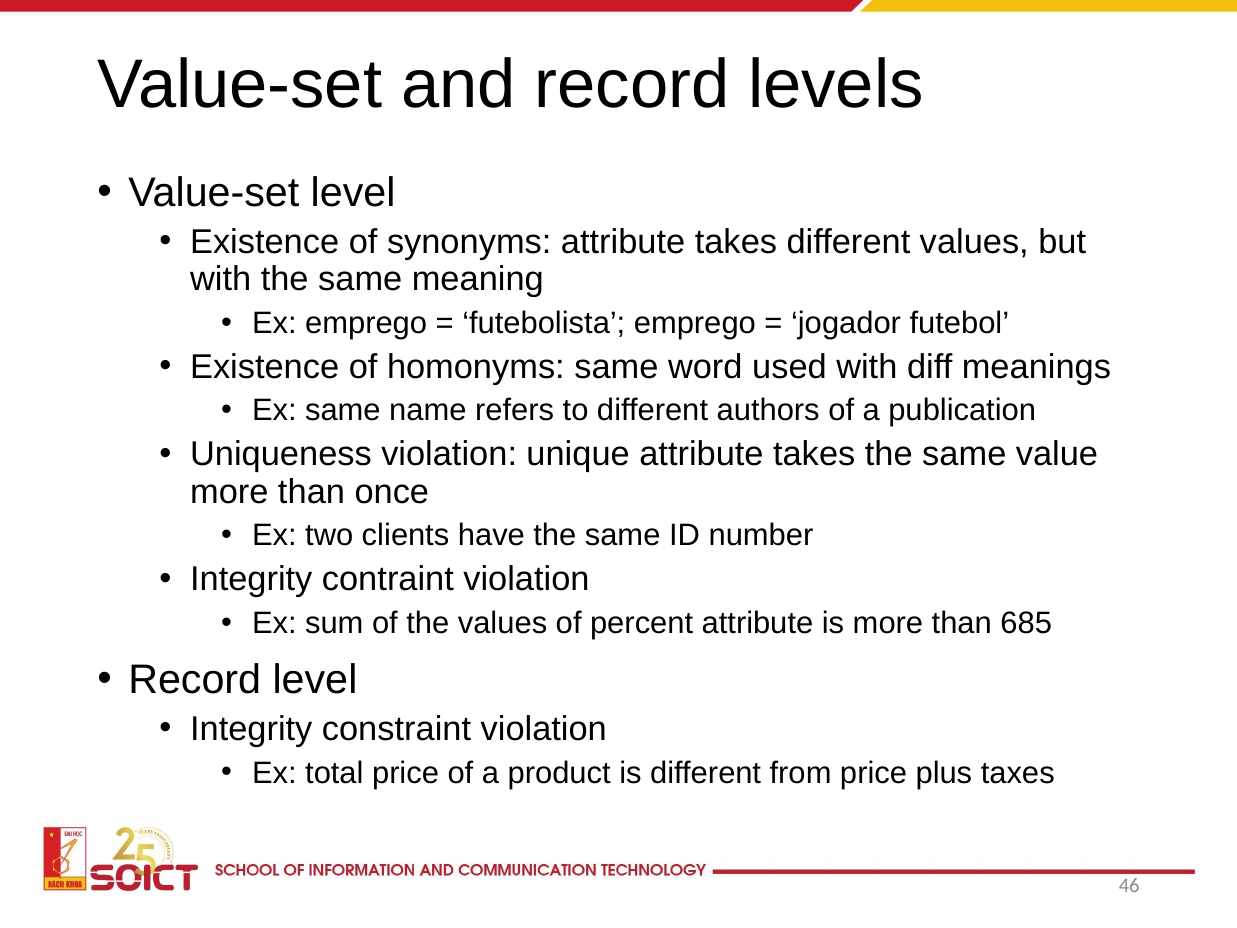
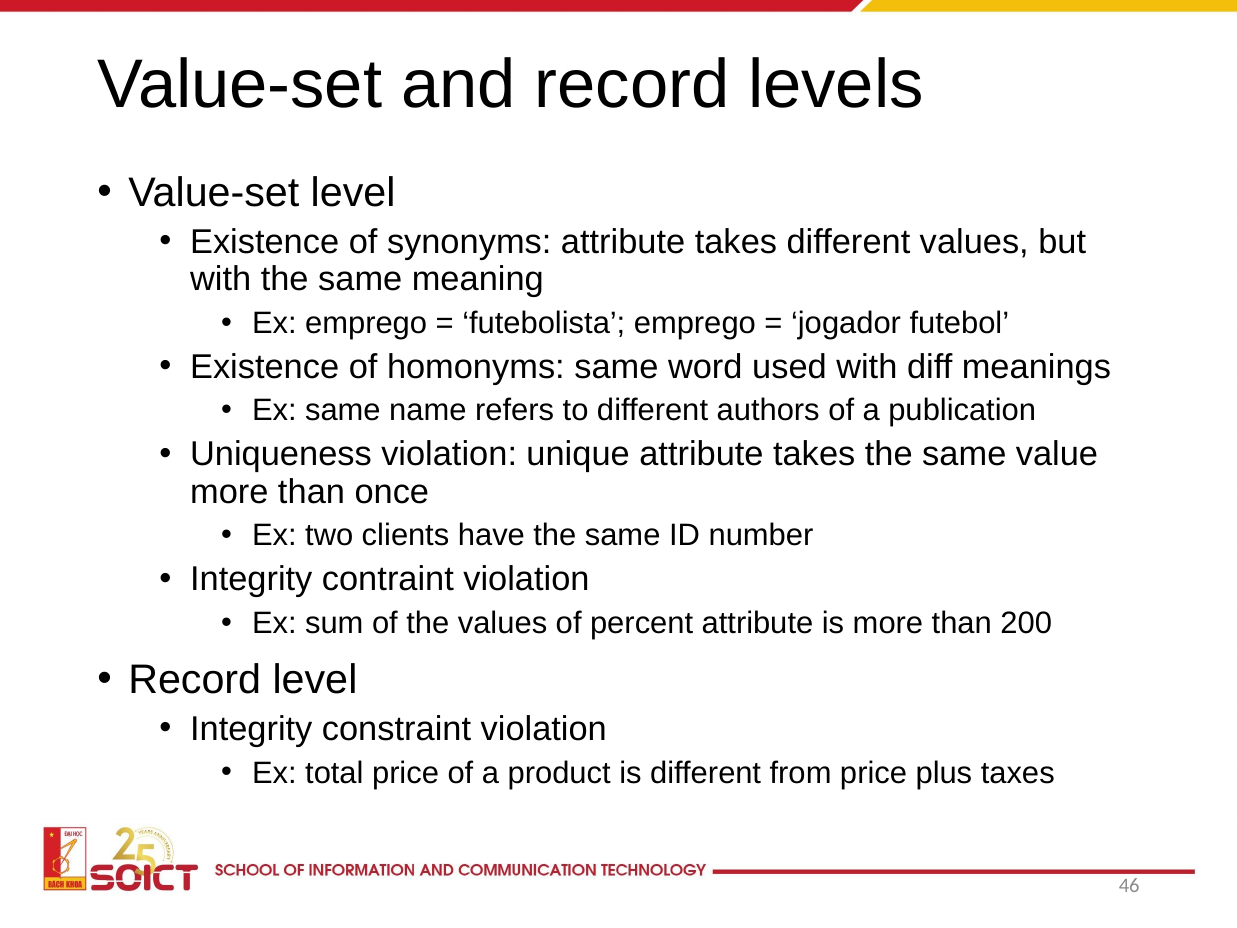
685: 685 -> 200
